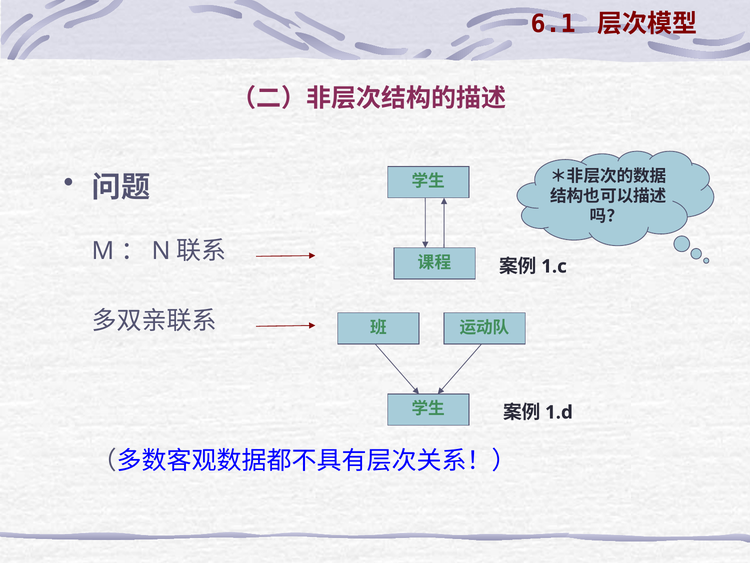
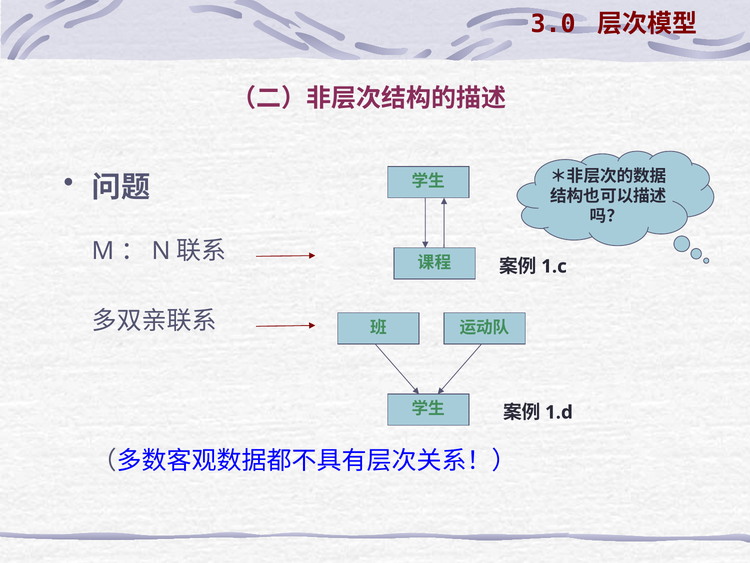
6.1: 6.1 -> 3.0
